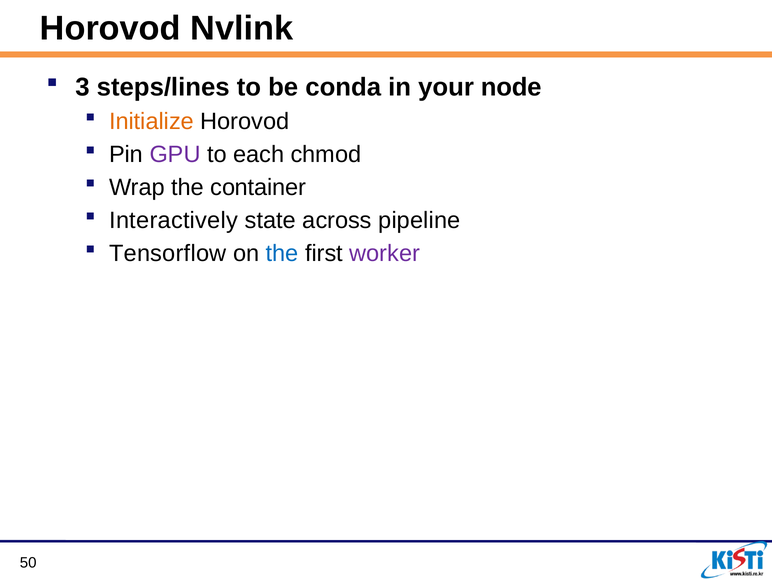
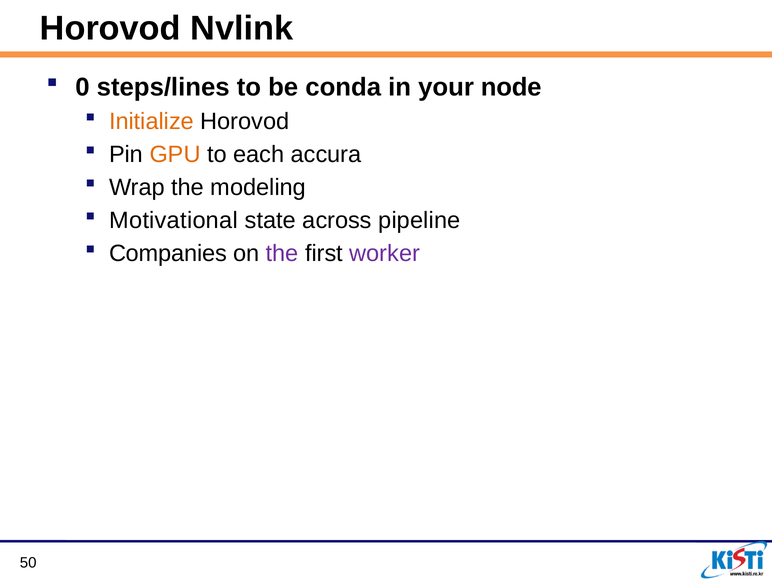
3: 3 -> 0
GPU colour: purple -> orange
chmod: chmod -> accura
container: container -> modeling
Interactively: Interactively -> Motivational
Tensorflow: Tensorflow -> Companies
the at (282, 254) colour: blue -> purple
